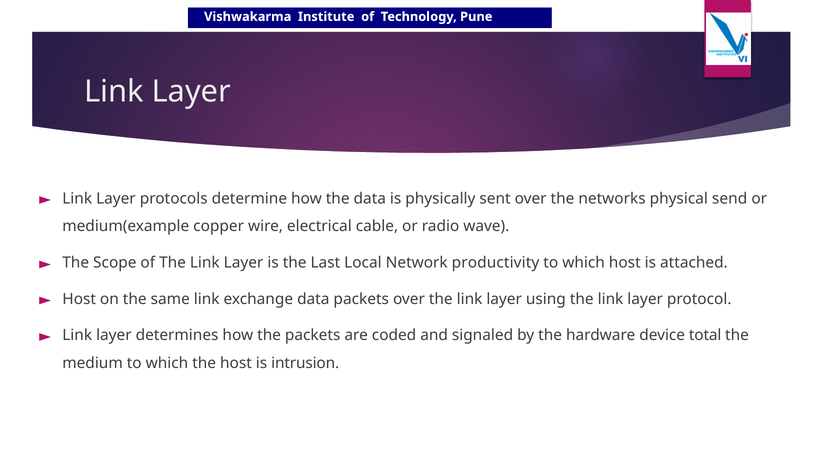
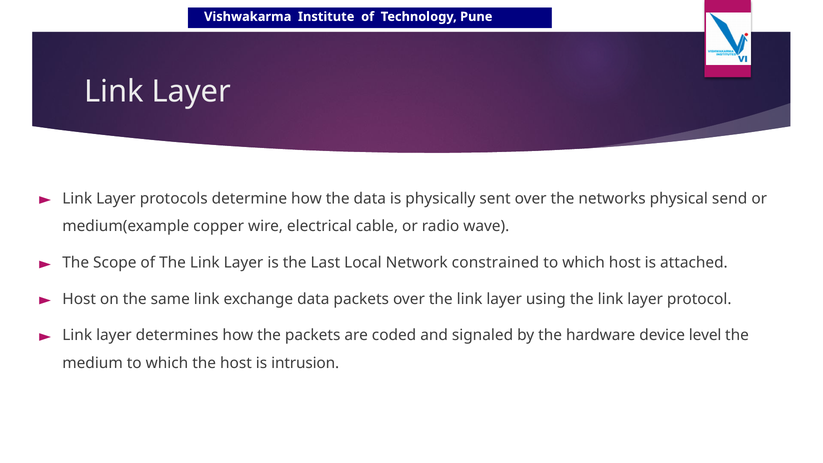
productivity: productivity -> constrained
total: total -> level
